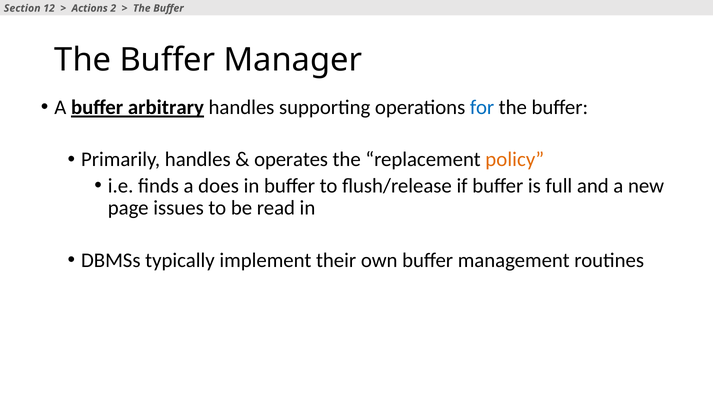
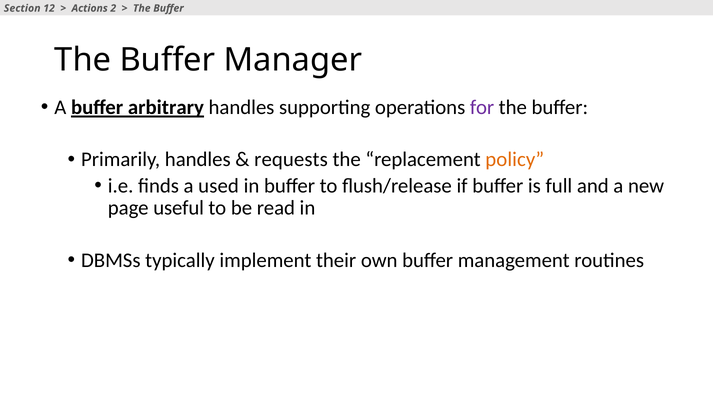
for colour: blue -> purple
operates: operates -> requests
does: does -> used
issues: issues -> useful
